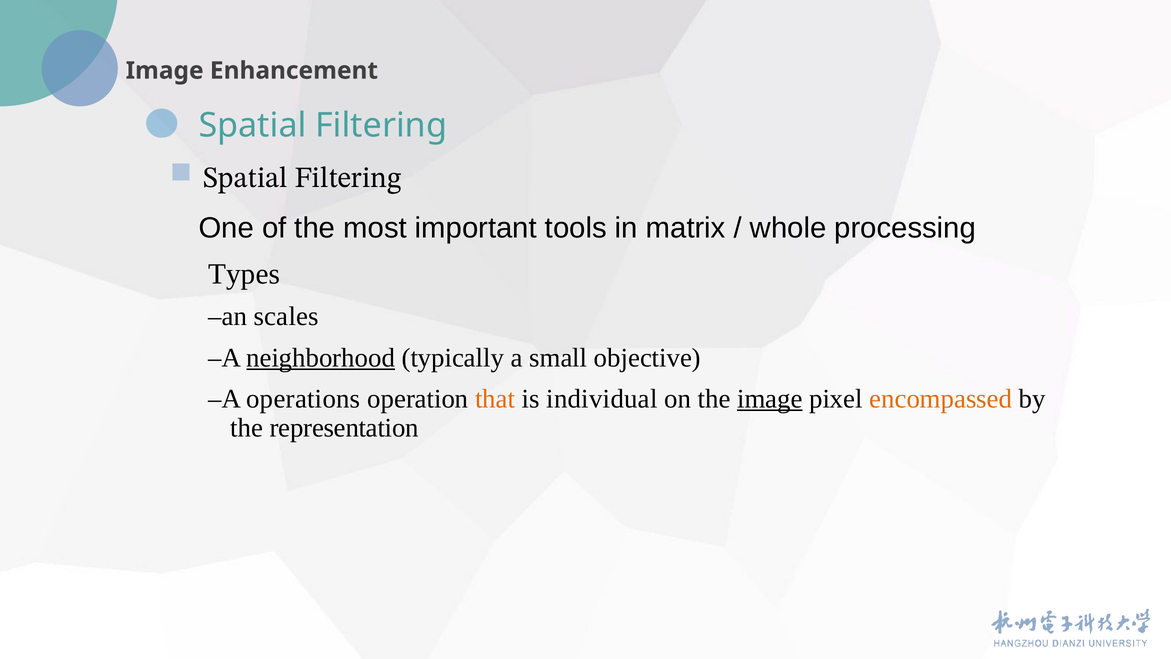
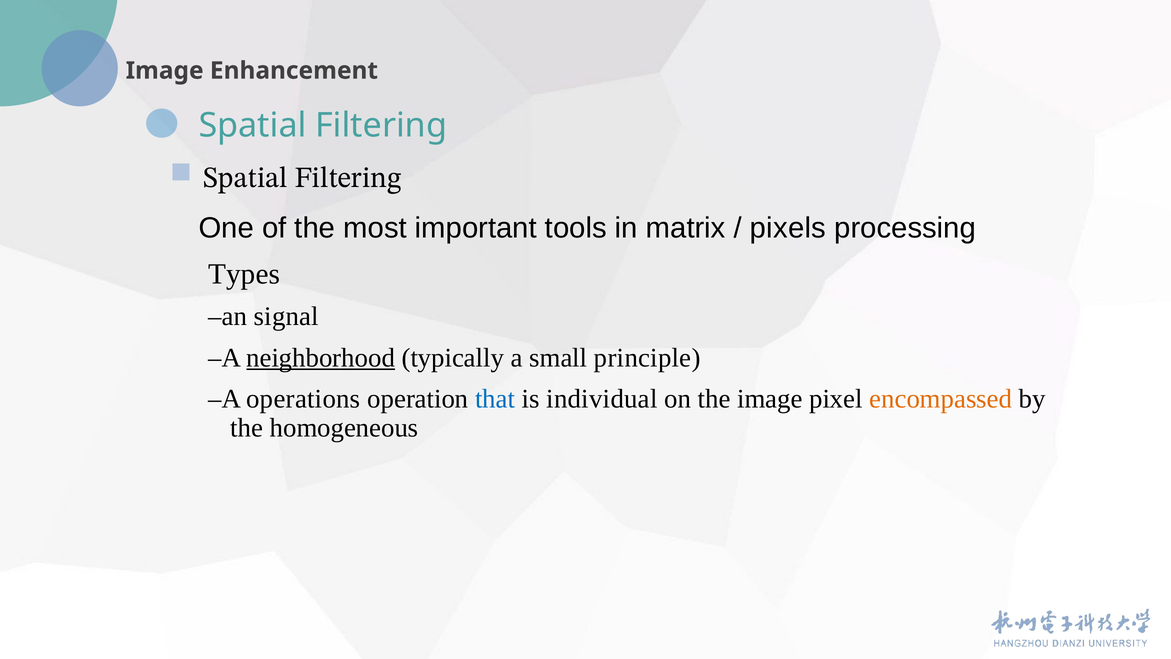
whole: whole -> pixels
scales: scales -> signal
objective: objective -> principle
that colour: orange -> blue
image at (770, 399) underline: present -> none
representation: representation -> homogeneous
